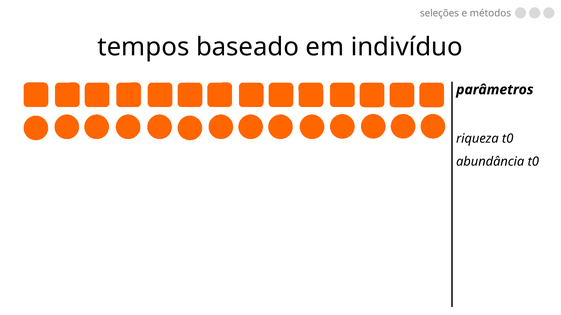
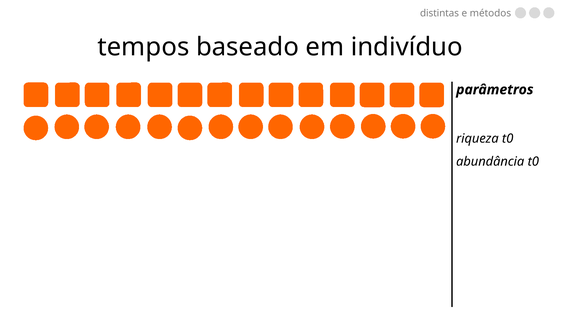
seleções: seleções -> distintas
